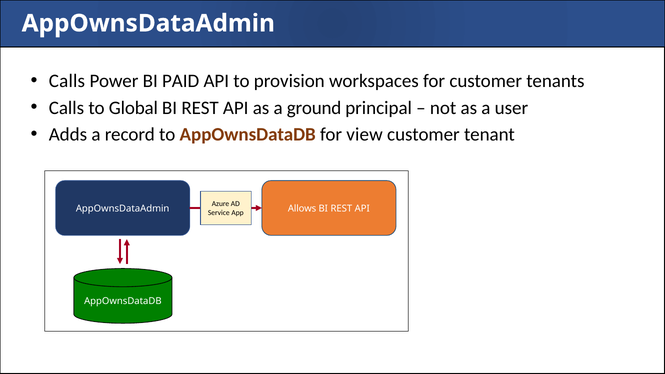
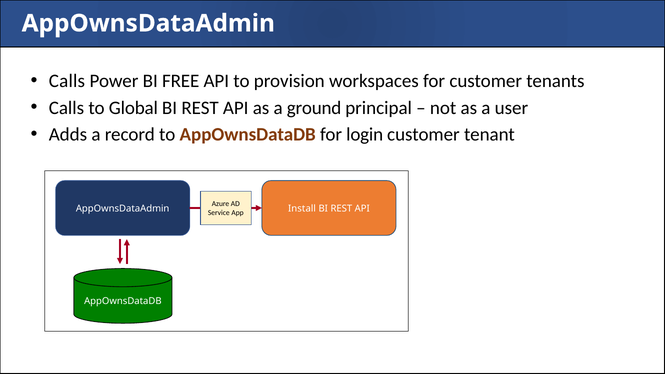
PAID: PAID -> FREE
view: view -> login
Allows: Allows -> Install
